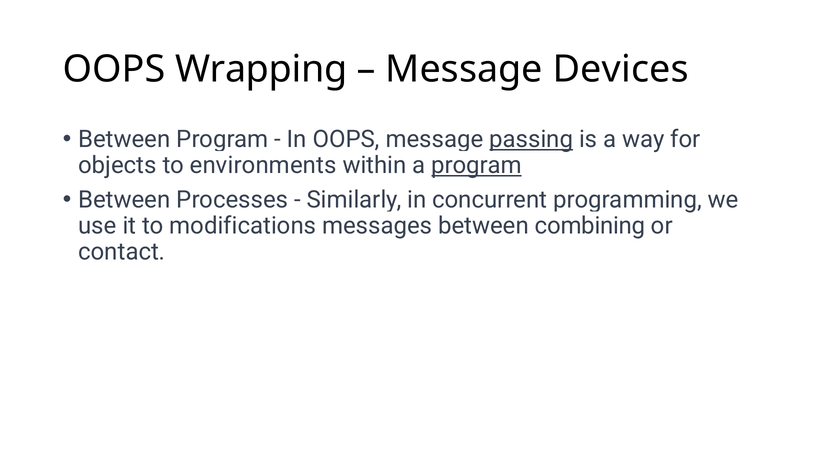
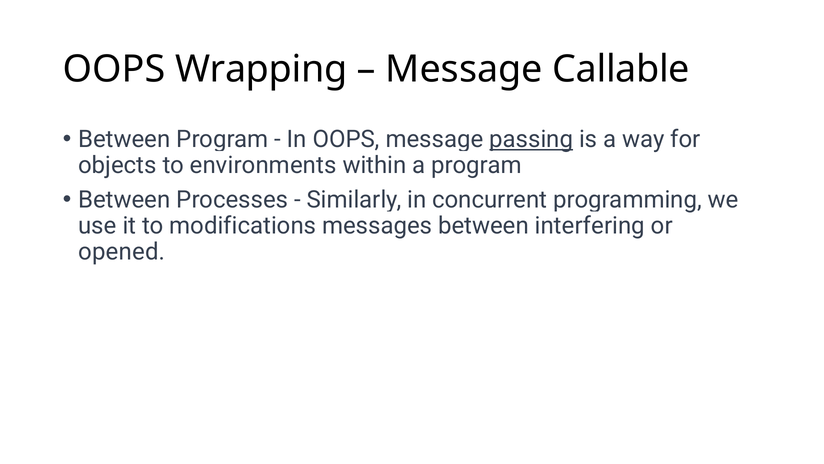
Devices: Devices -> Callable
program at (477, 165) underline: present -> none
combining: combining -> interfering
contact: contact -> opened
